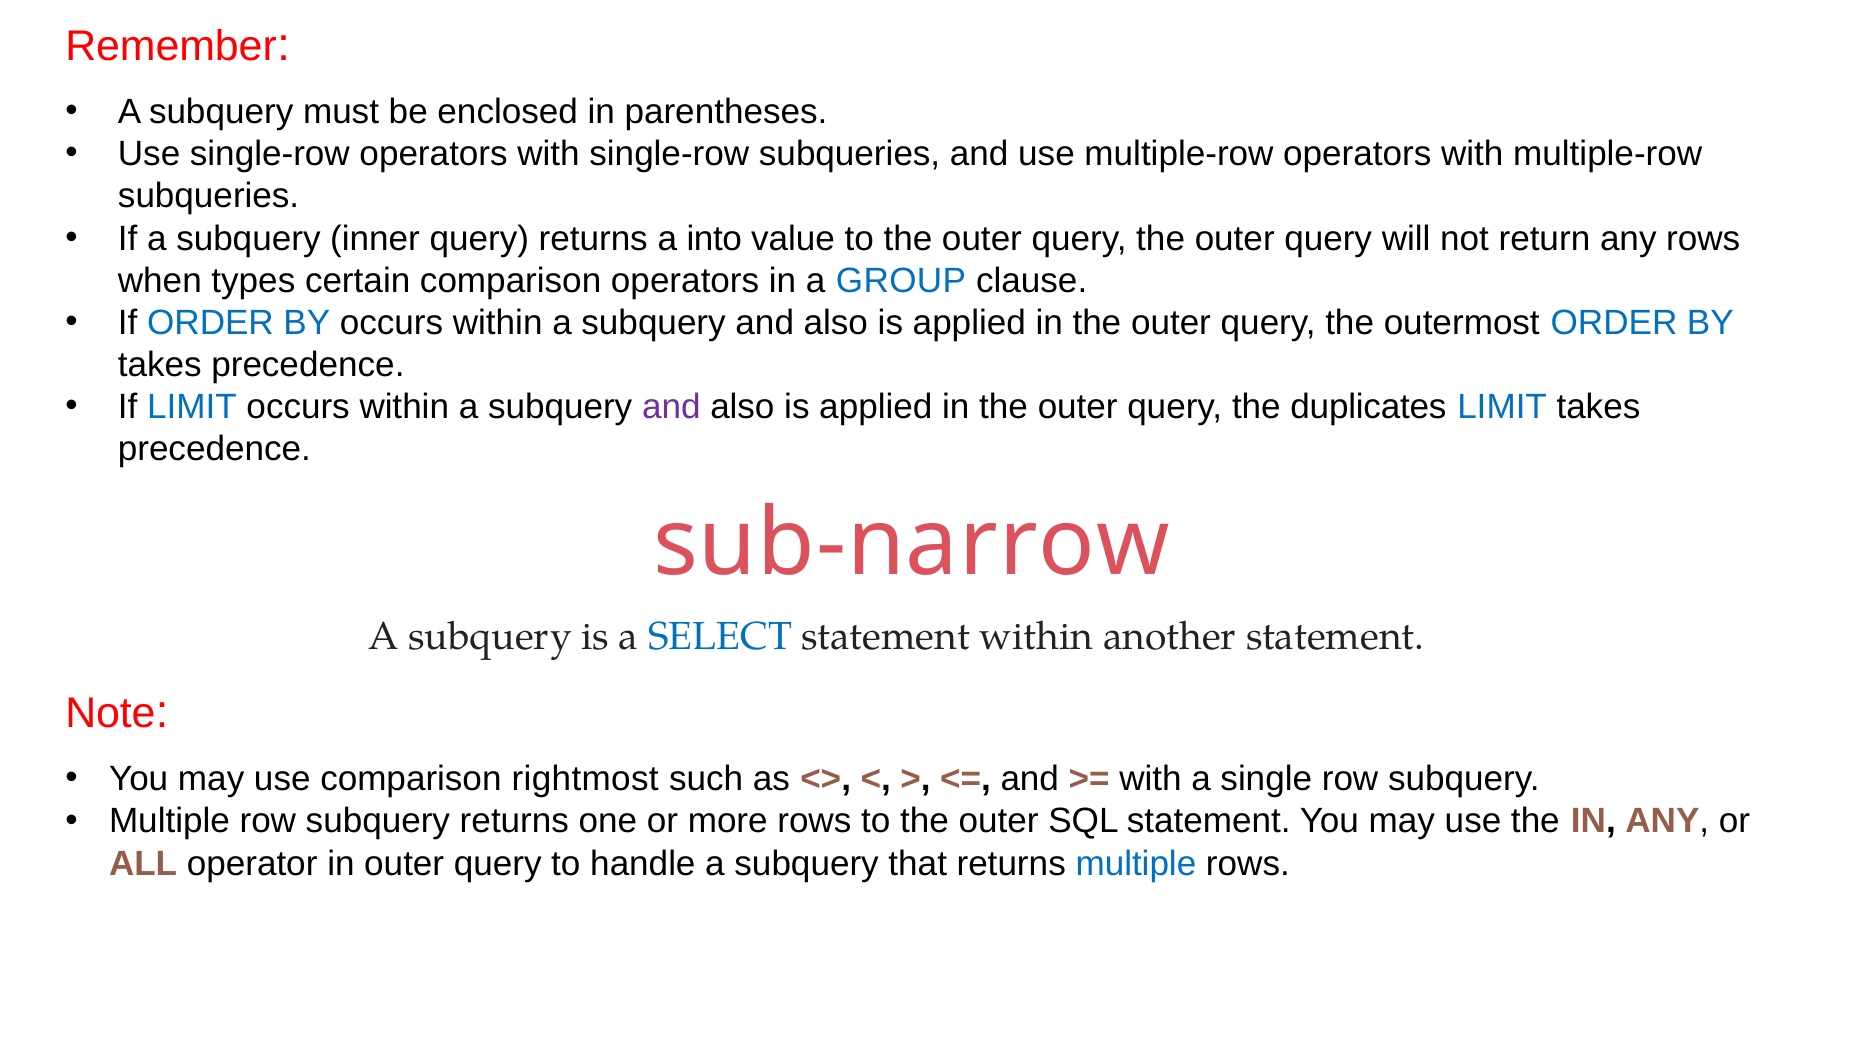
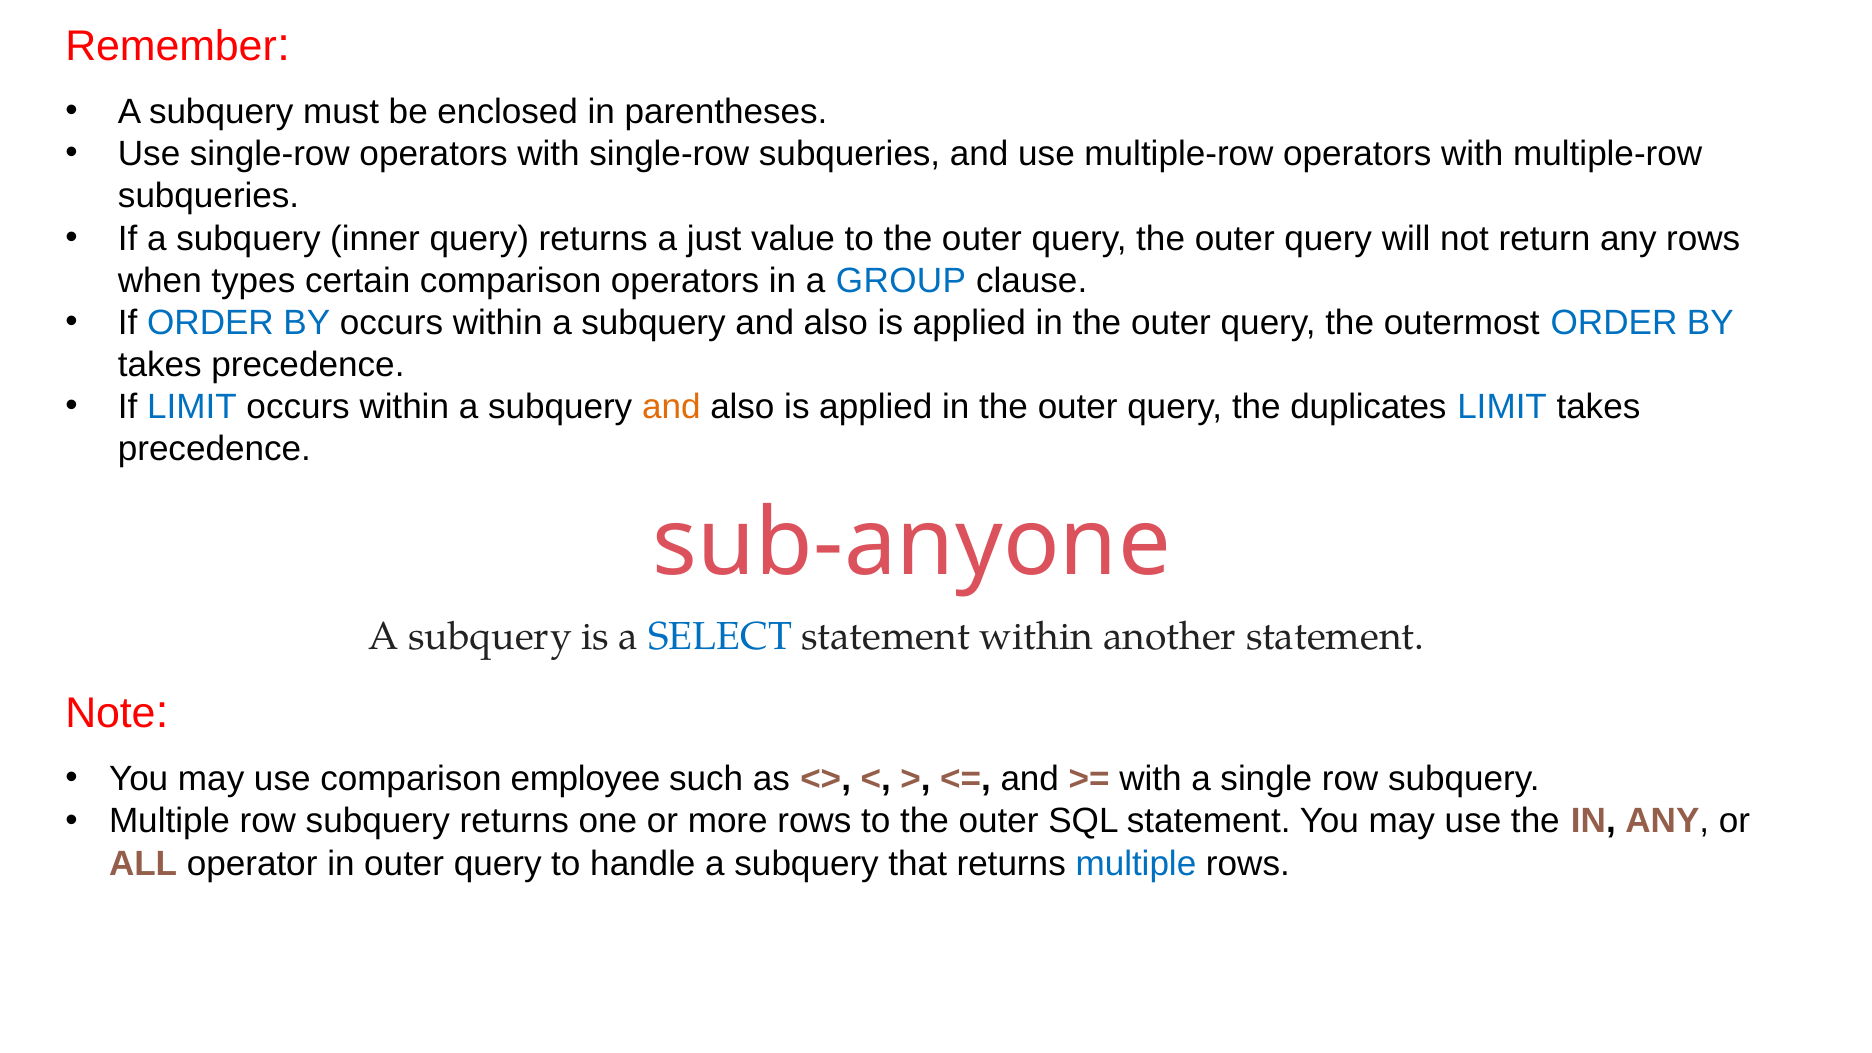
into: into -> just
and at (671, 407) colour: purple -> orange
sub-narrow: sub-narrow -> sub-anyone
rightmost: rightmost -> employee
